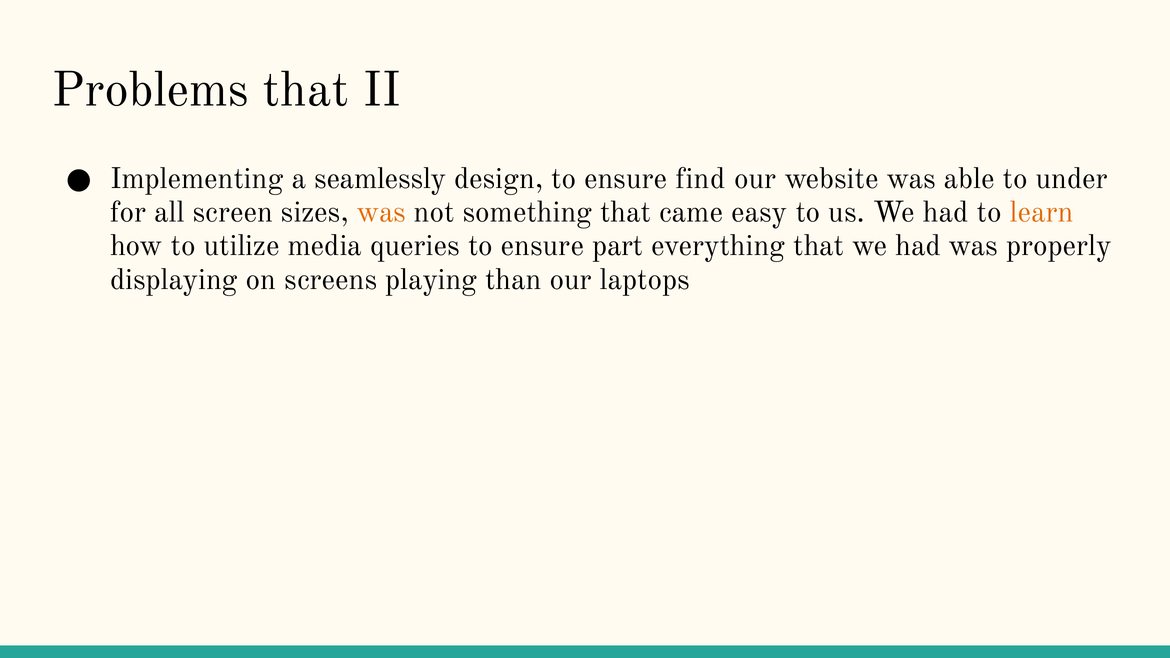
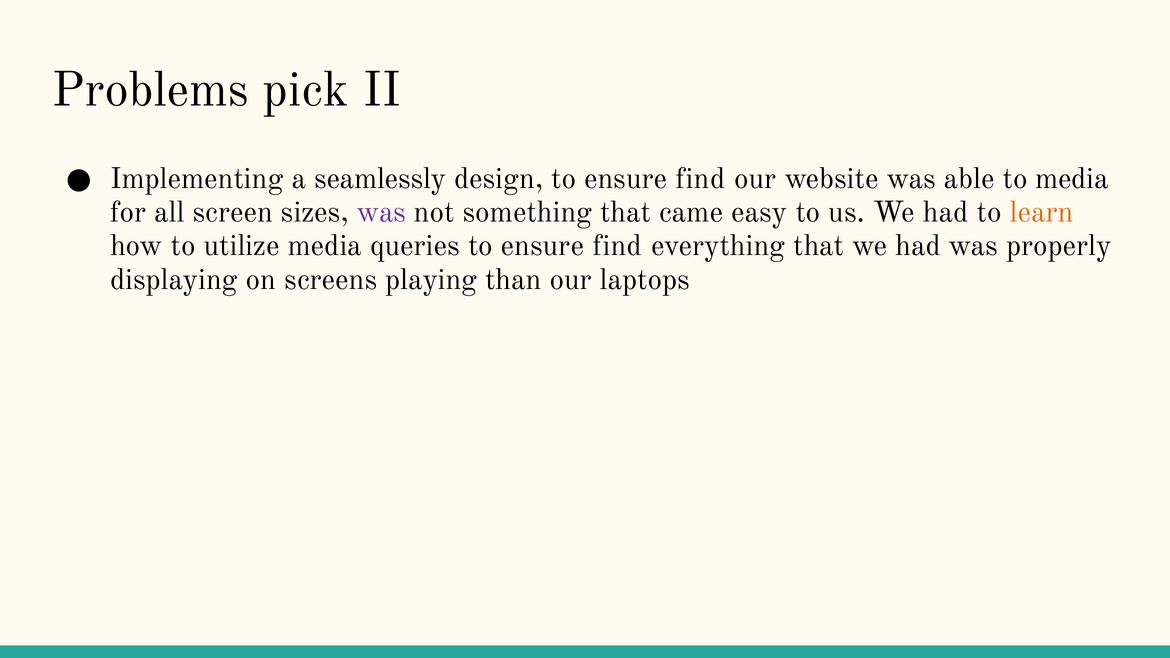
Problems that: that -> pick
to under: under -> media
was at (381, 212) colour: orange -> purple
queries to ensure part: part -> find
